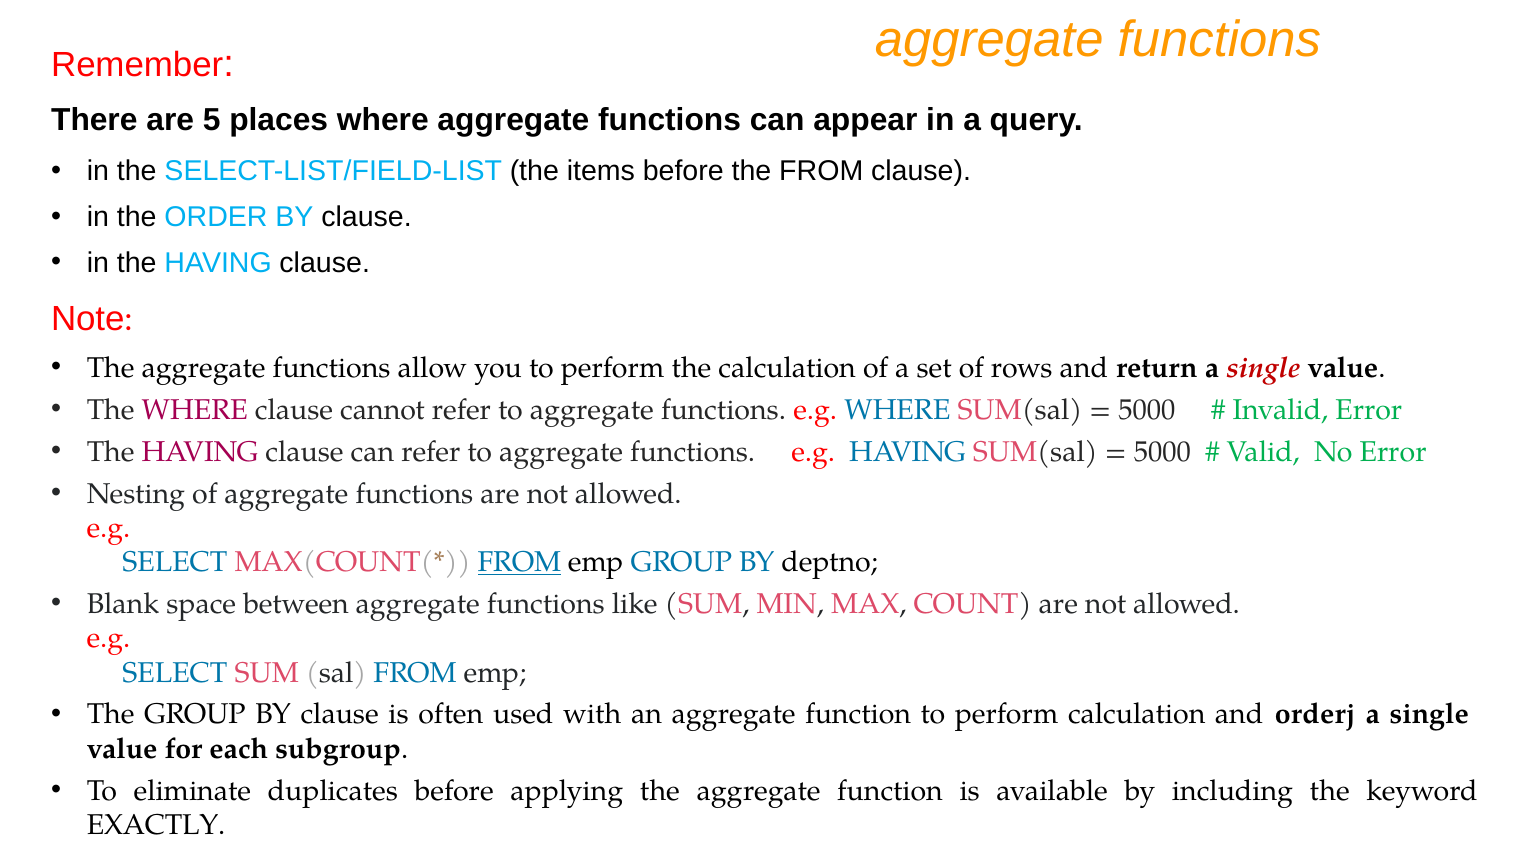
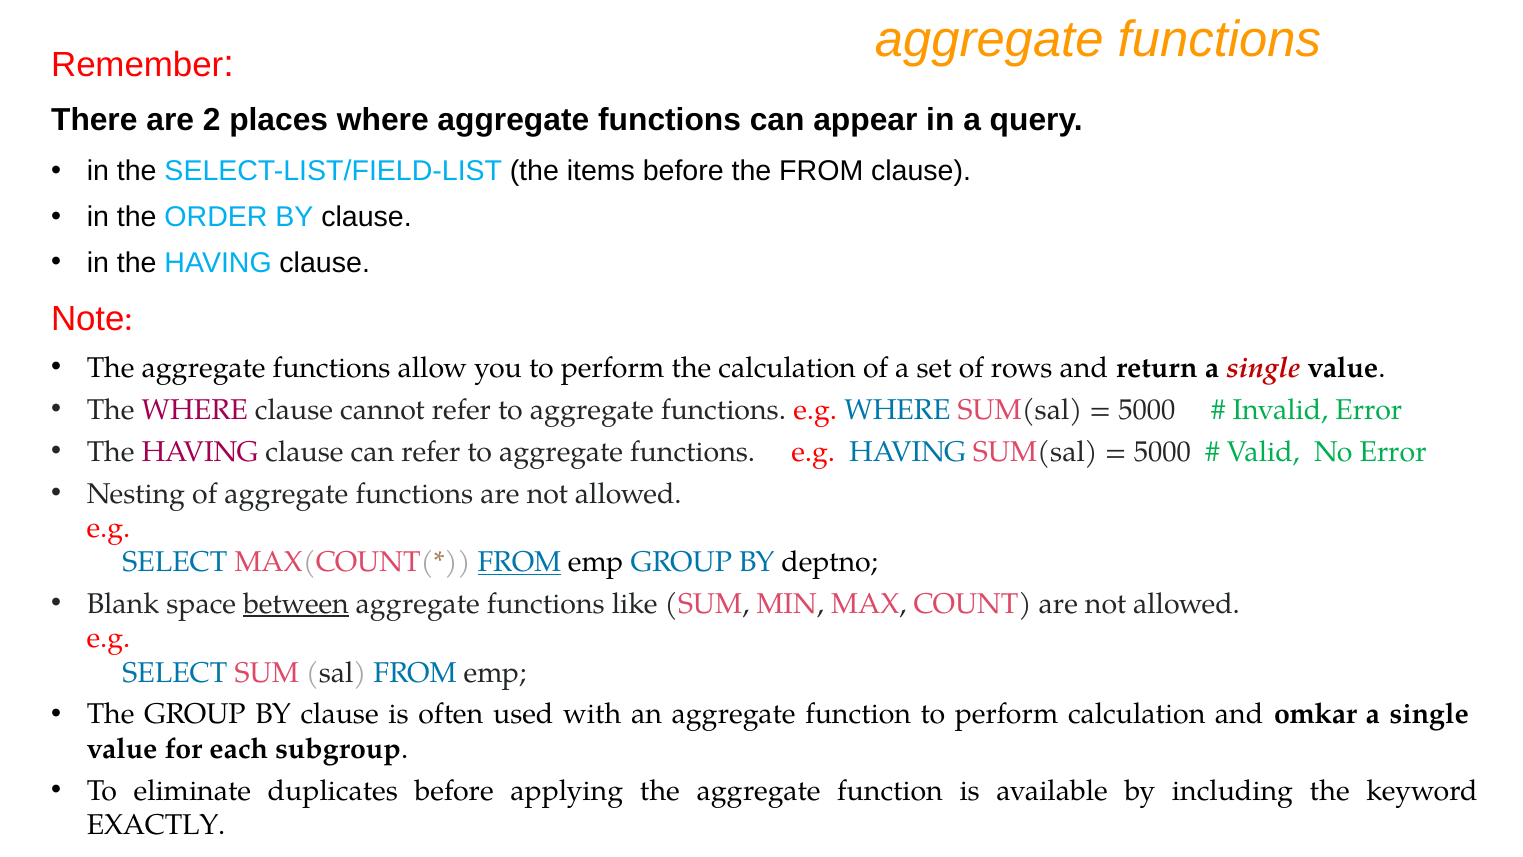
5: 5 -> 2
between underline: none -> present
orderj: orderj -> omkar
